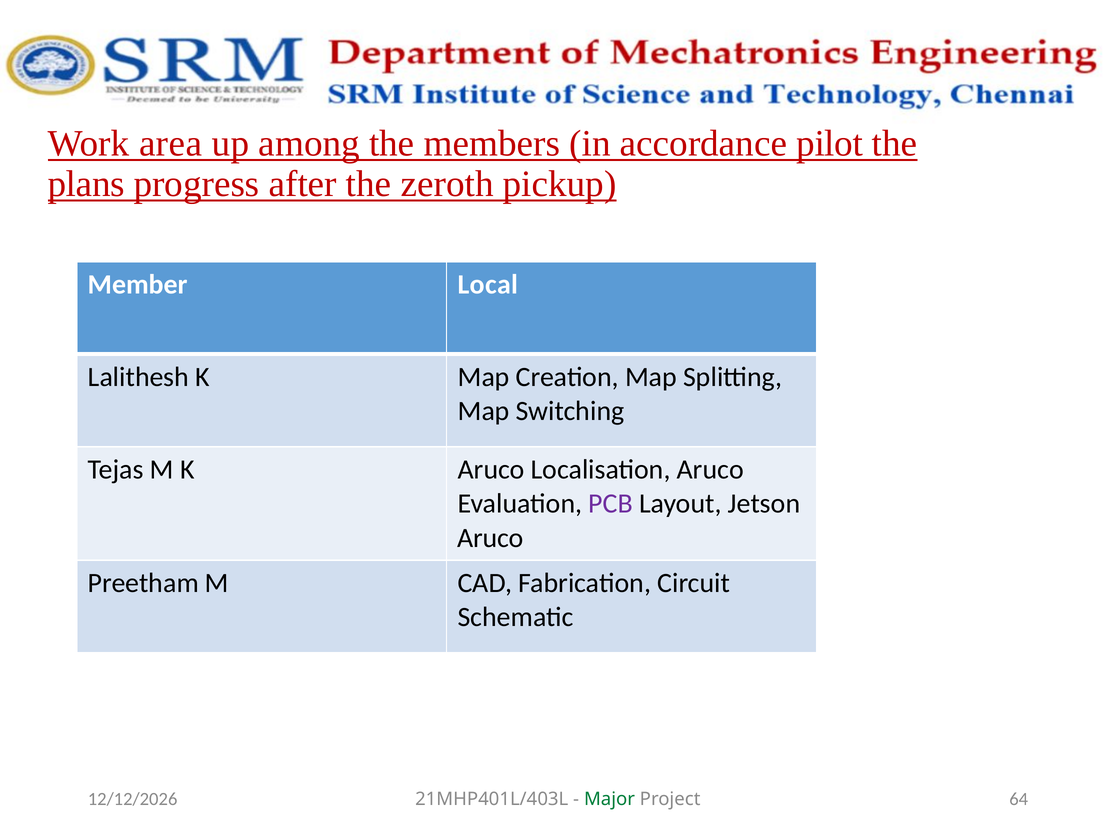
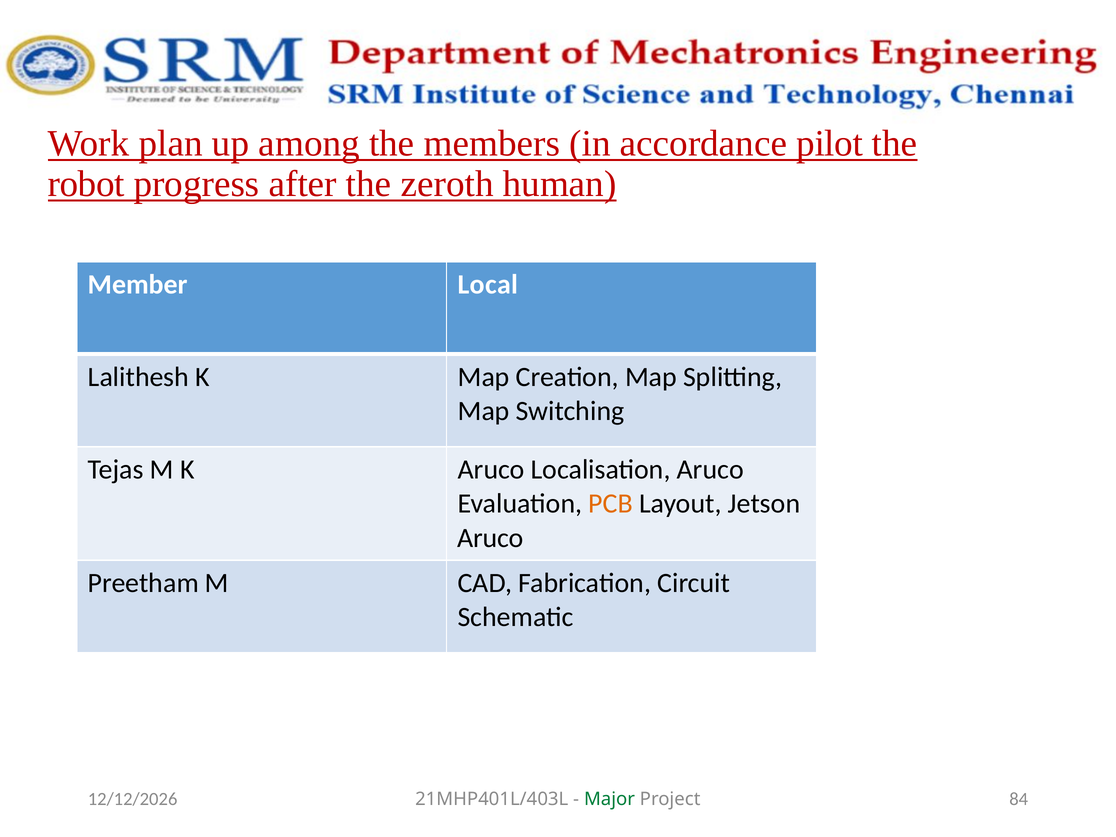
area: area -> plan
plans: plans -> robot
pickup: pickup -> human
PCB colour: purple -> orange
64: 64 -> 84
